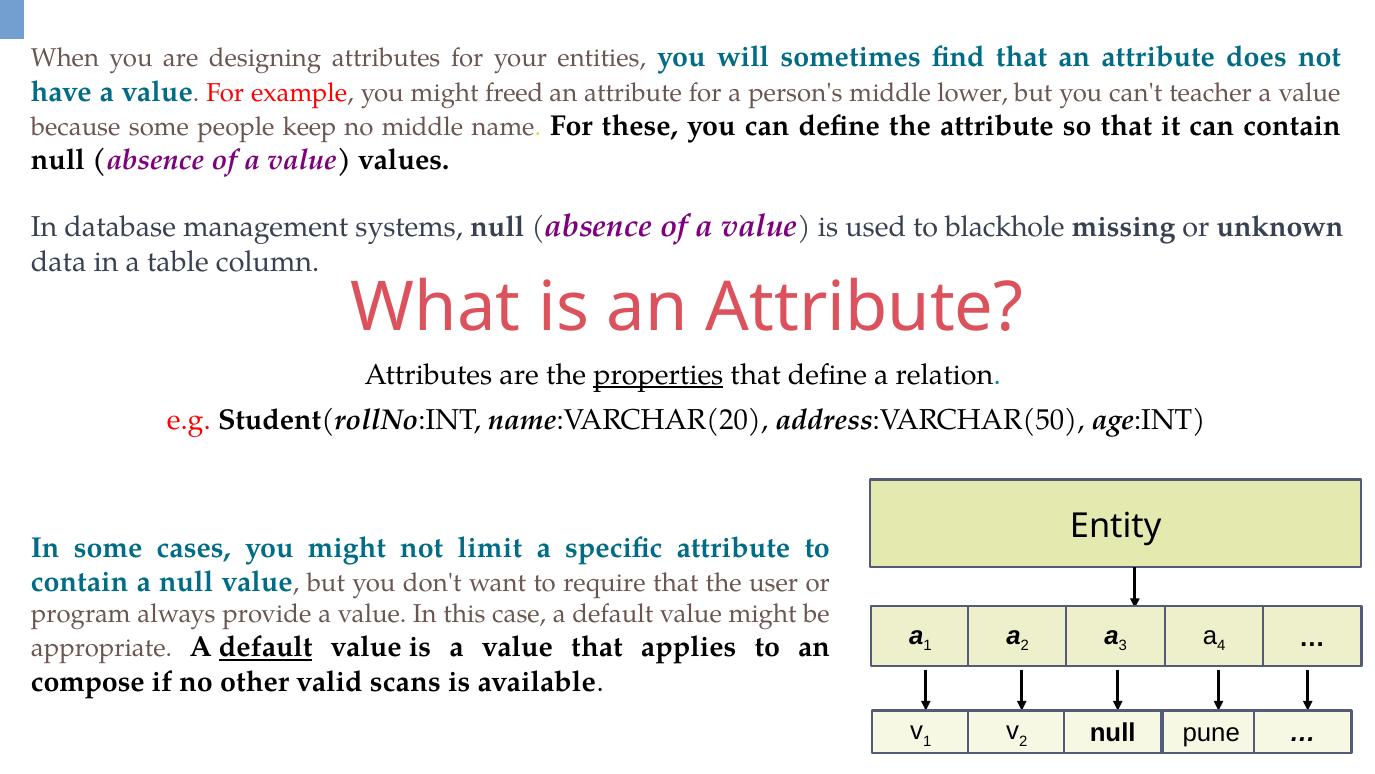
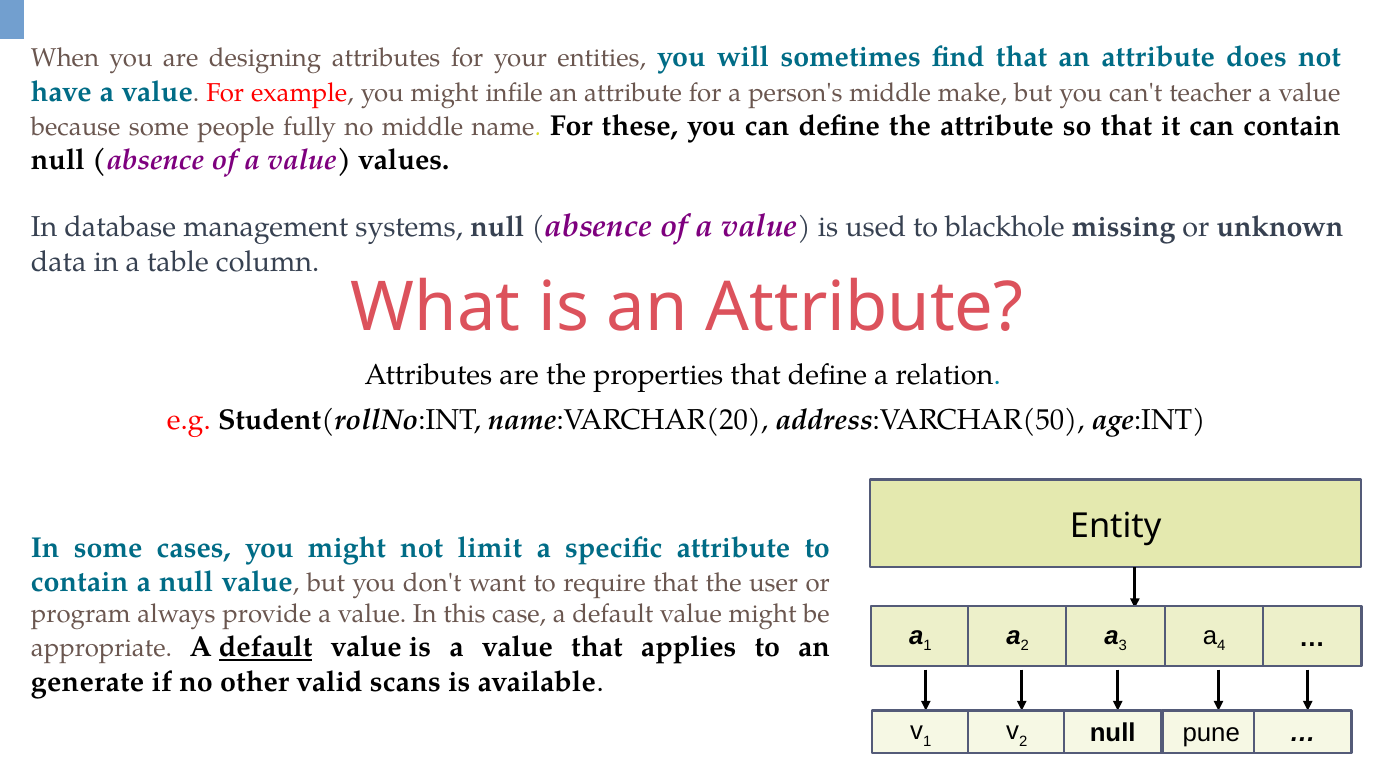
freed: freed -> infile
lower: lower -> make
keep: keep -> fully
properties underline: present -> none
compose: compose -> generate
